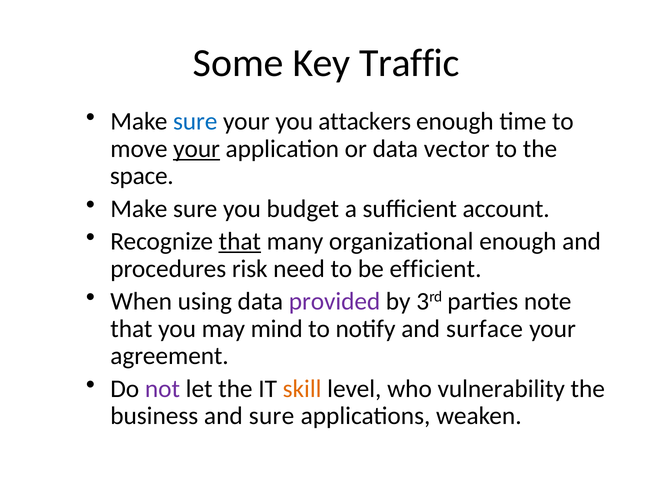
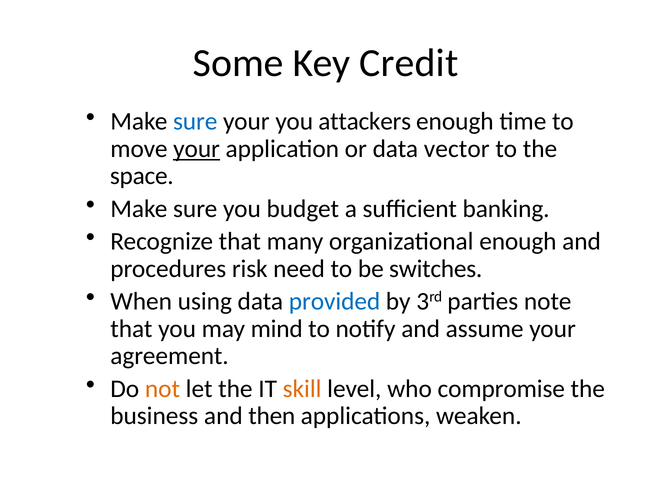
Traffic: Traffic -> Credit
account: account -> banking
that at (240, 241) underline: present -> none
efficient: efficient -> switches
provided colour: purple -> blue
surface: surface -> assume
not colour: purple -> orange
vulnerability: vulnerability -> compromise
and sure: sure -> then
